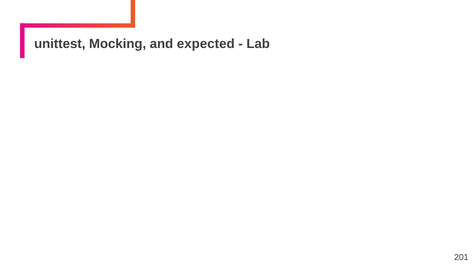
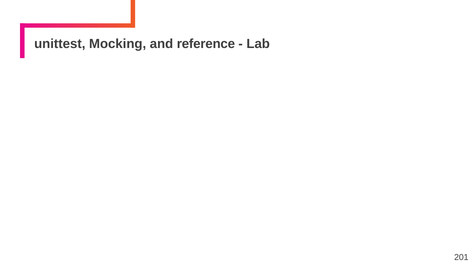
expected: expected -> reference
